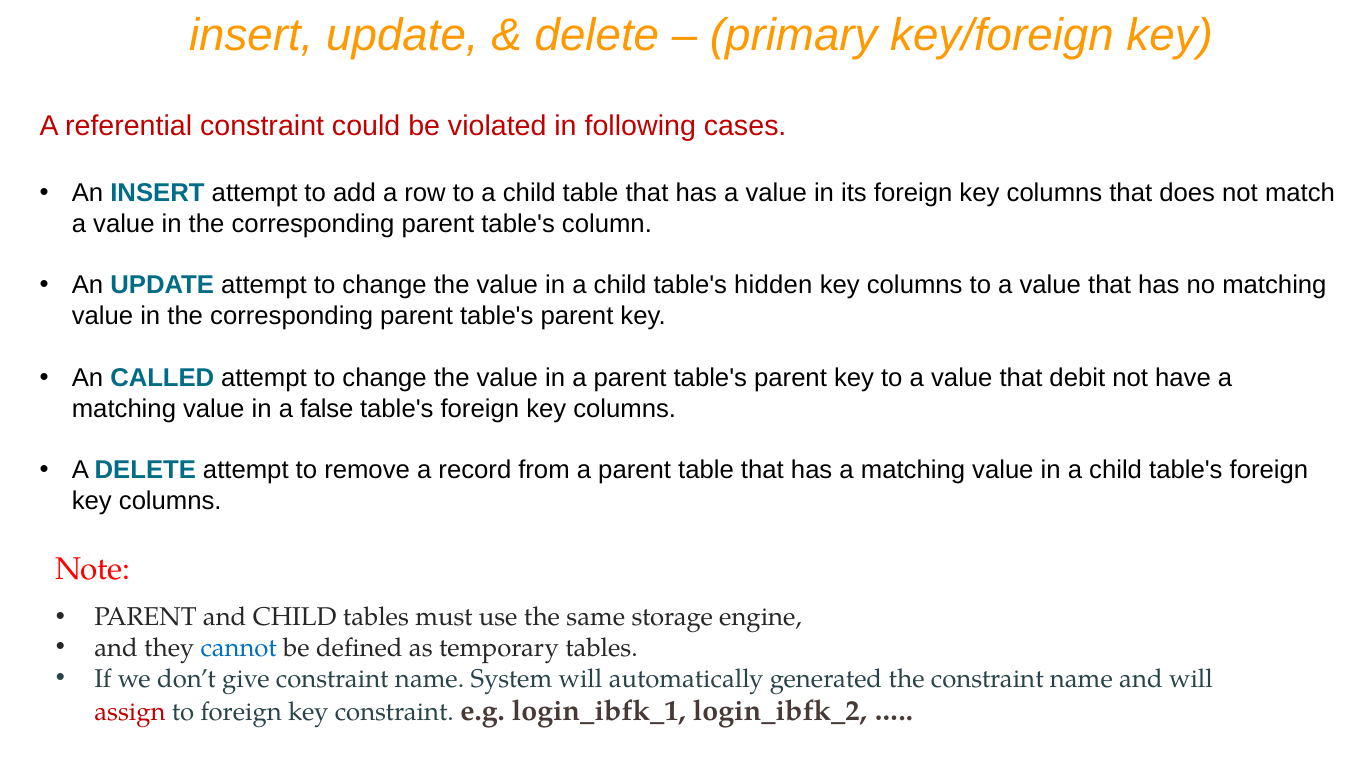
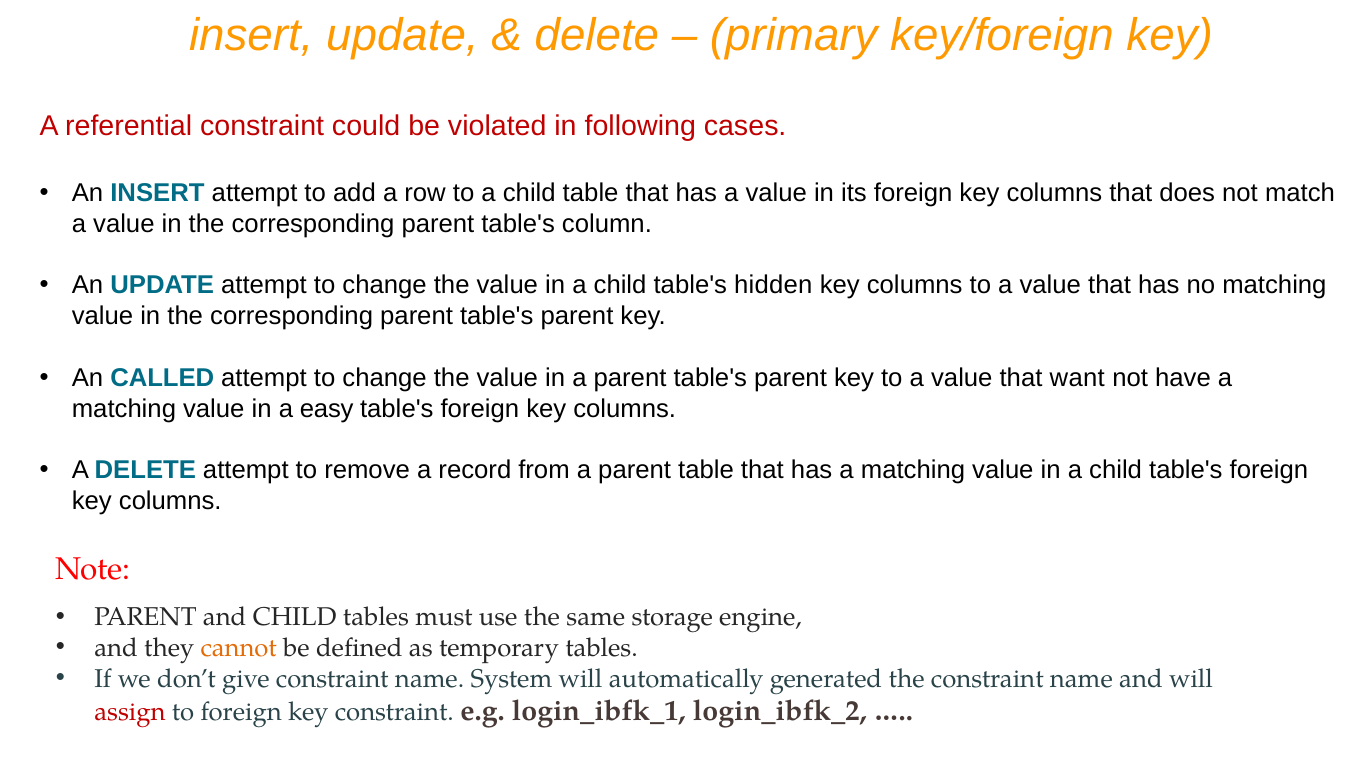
debit: debit -> want
false: false -> easy
cannot colour: blue -> orange
